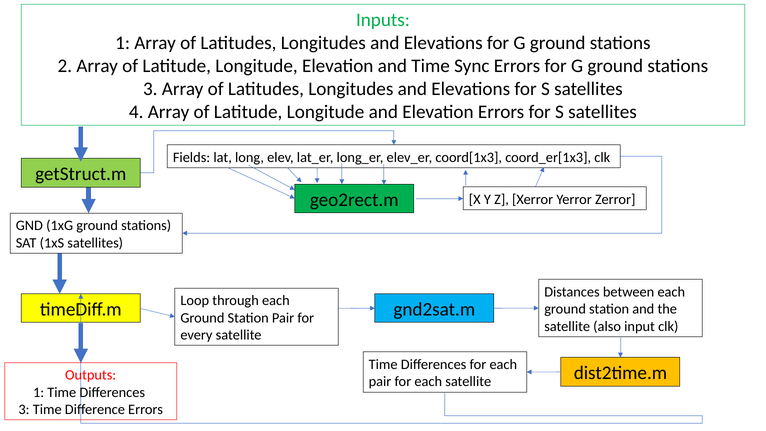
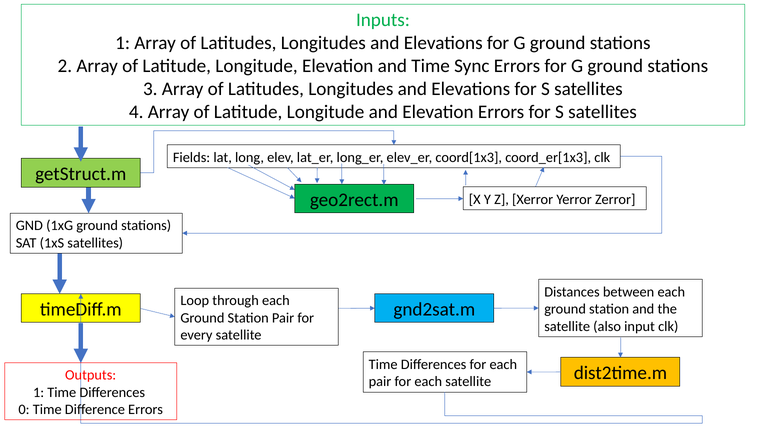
3 at (24, 409): 3 -> 0
